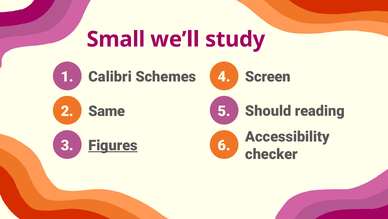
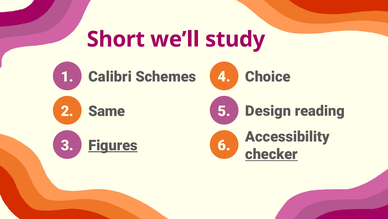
Small: Small -> Short
Screen: Screen -> Choice
Should: Should -> Design
checker underline: none -> present
